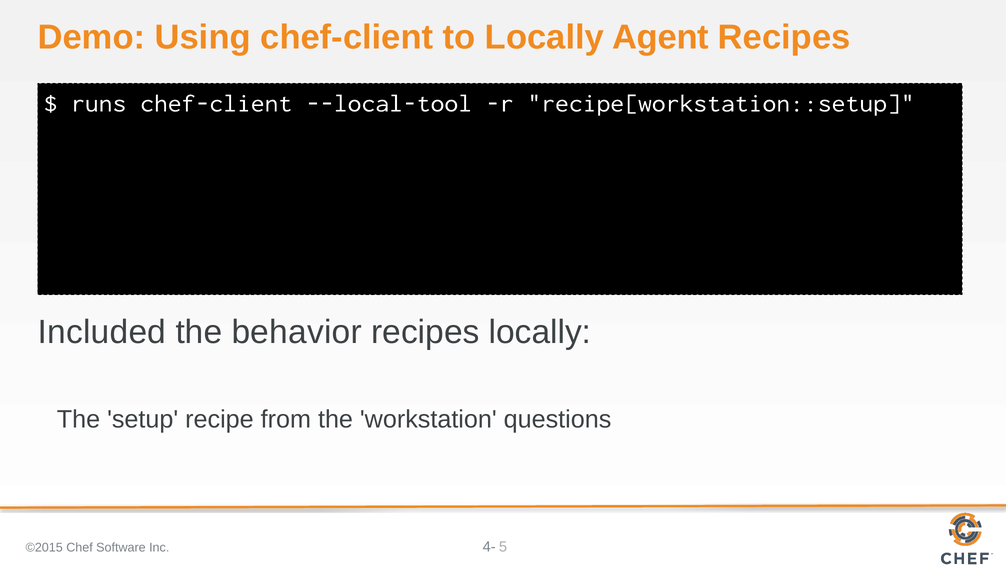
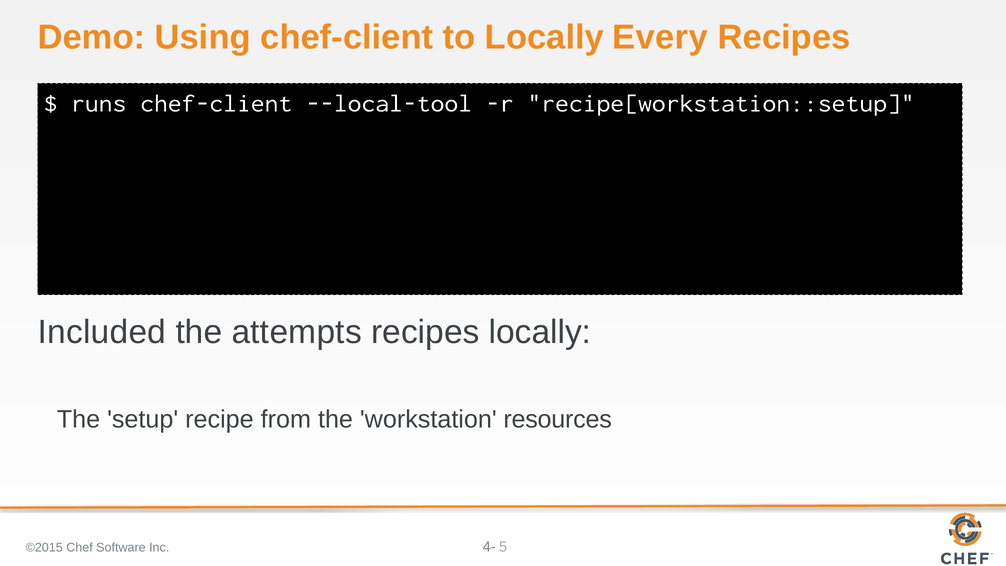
Agent: Agent -> Every
behavior: behavior -> attempts
questions: questions -> resources
